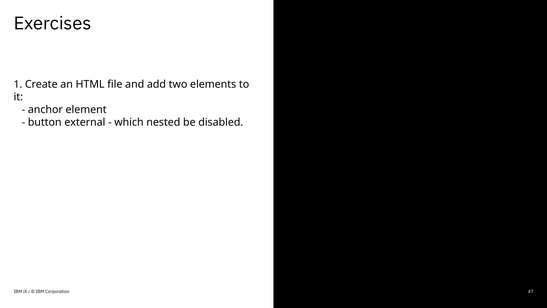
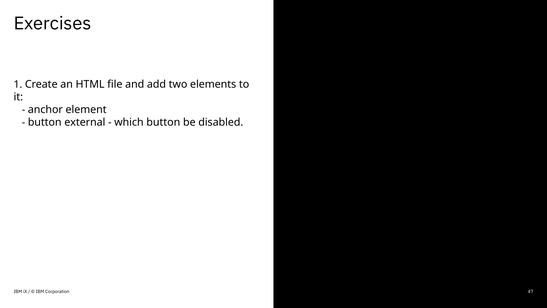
which nested: nested -> button
